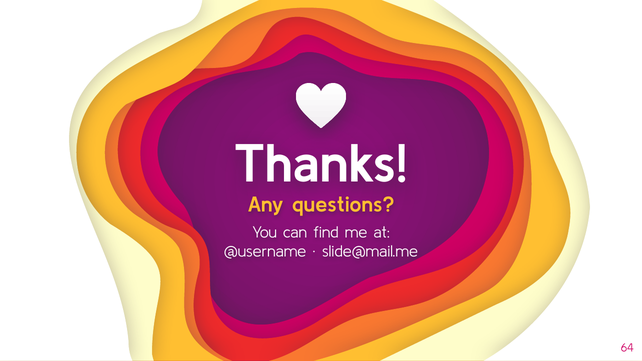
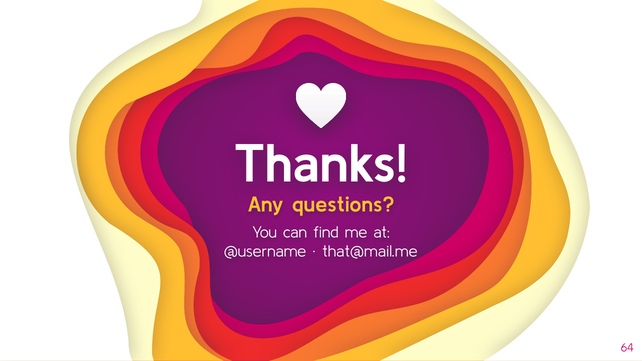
slide@mail.me: slide@mail.me -> that@mail.me
